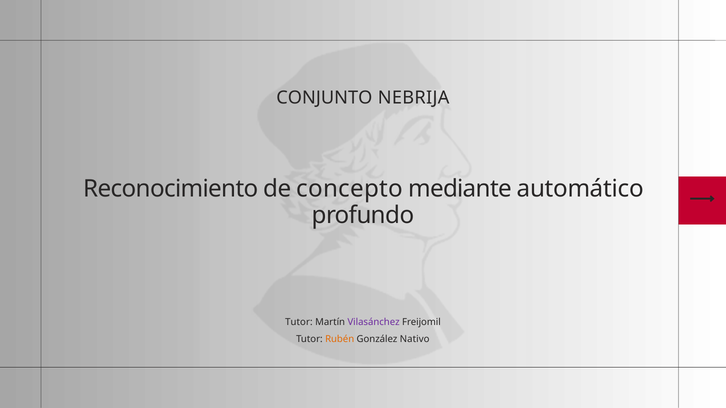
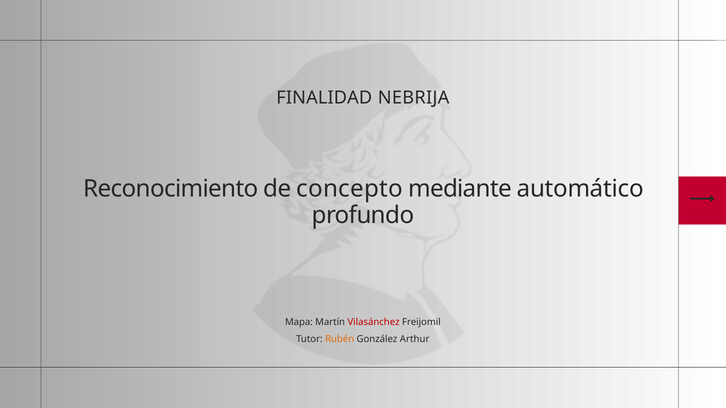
CONJUNTO: CONJUNTO -> FINALIDAD
Tutor at (299, 322): Tutor -> Mapa
Vilasánchez colour: purple -> red
Nativo: Nativo -> Arthur
